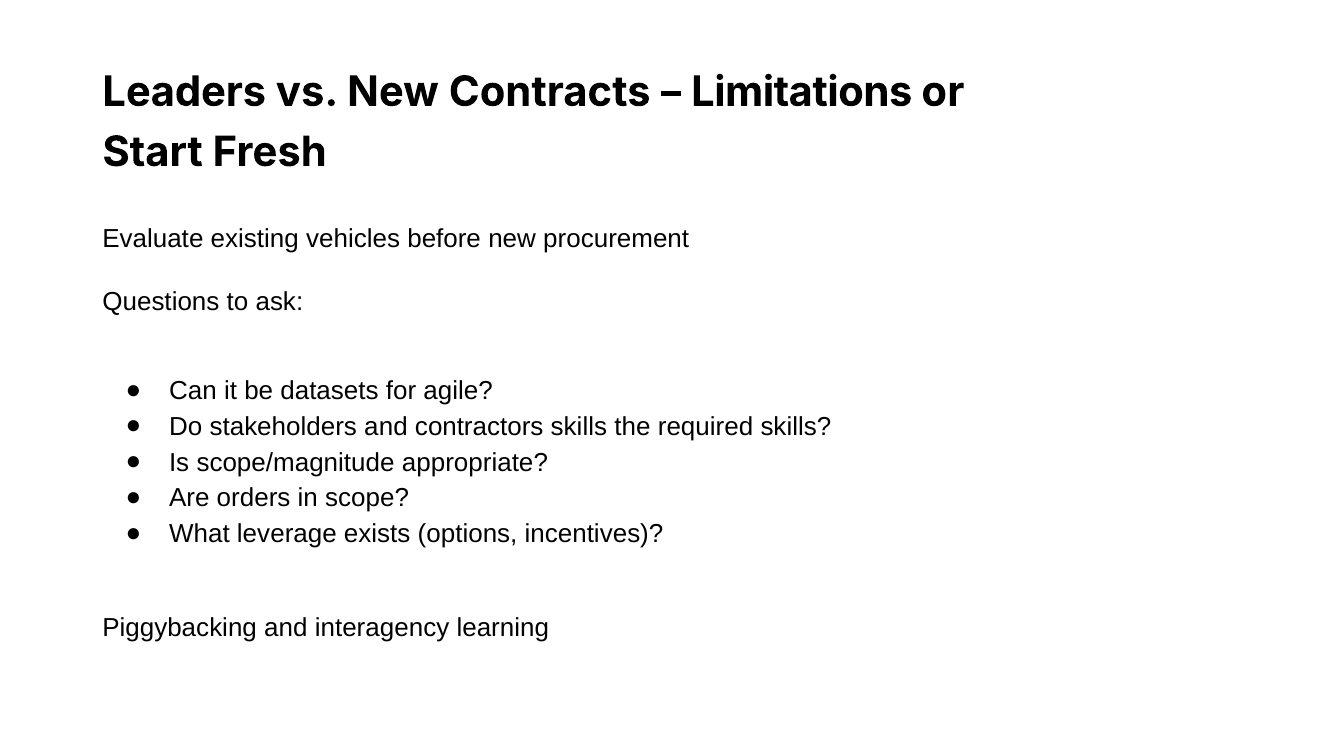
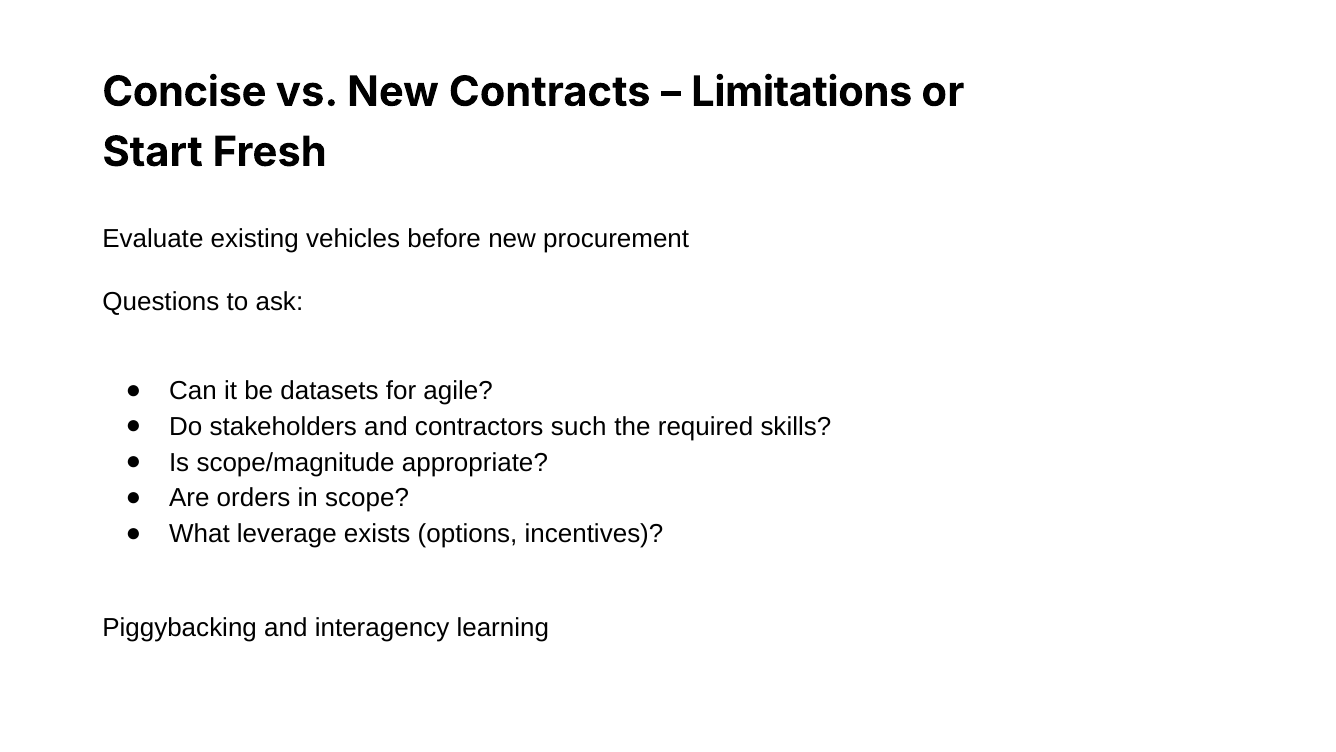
Leaders: Leaders -> Concise
contractors skills: skills -> such
